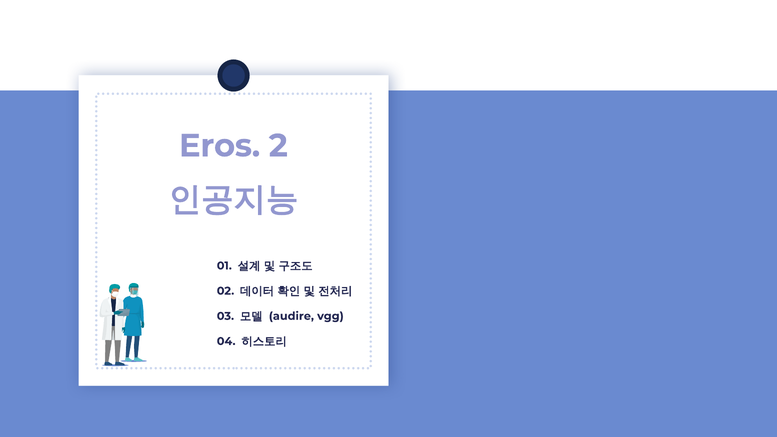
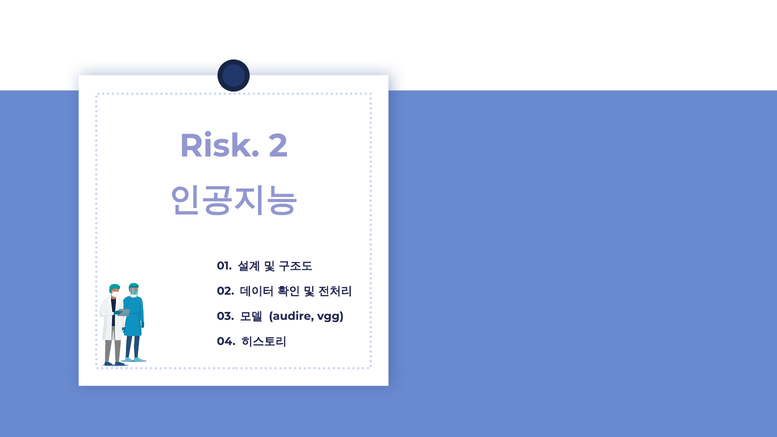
Eros: Eros -> Risk
